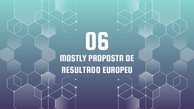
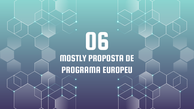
RESULTADO: RESULTADO -> PROGRAMA
